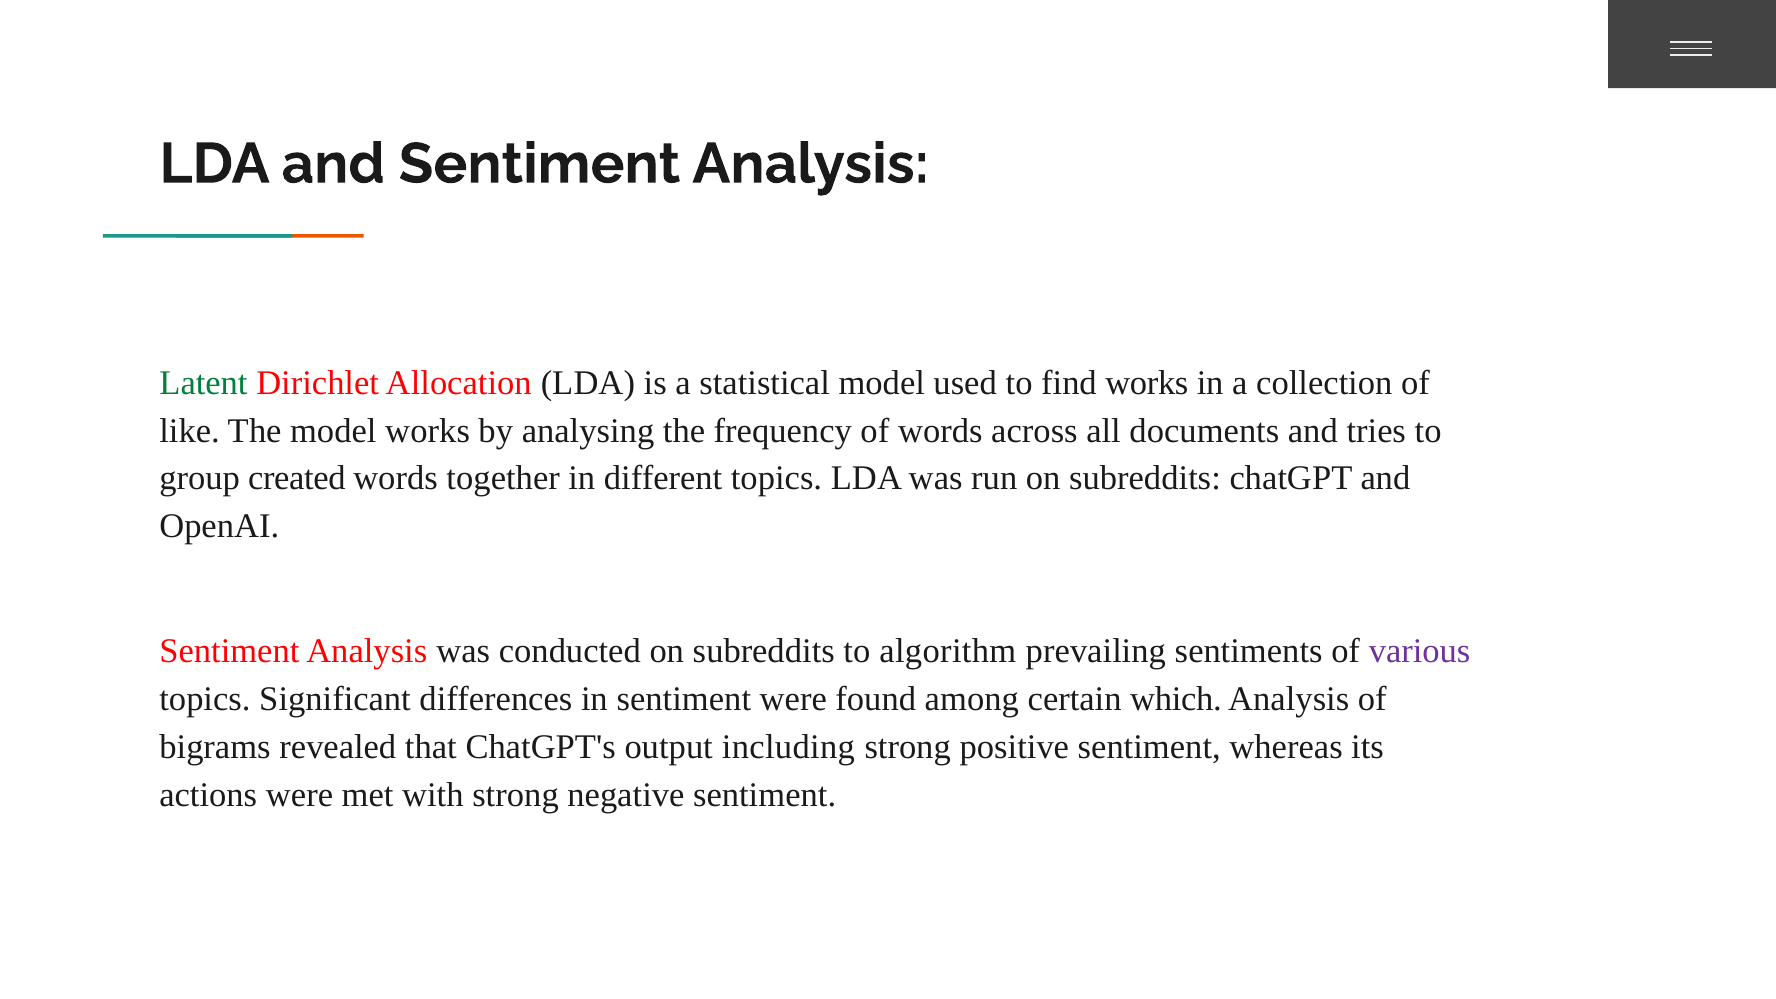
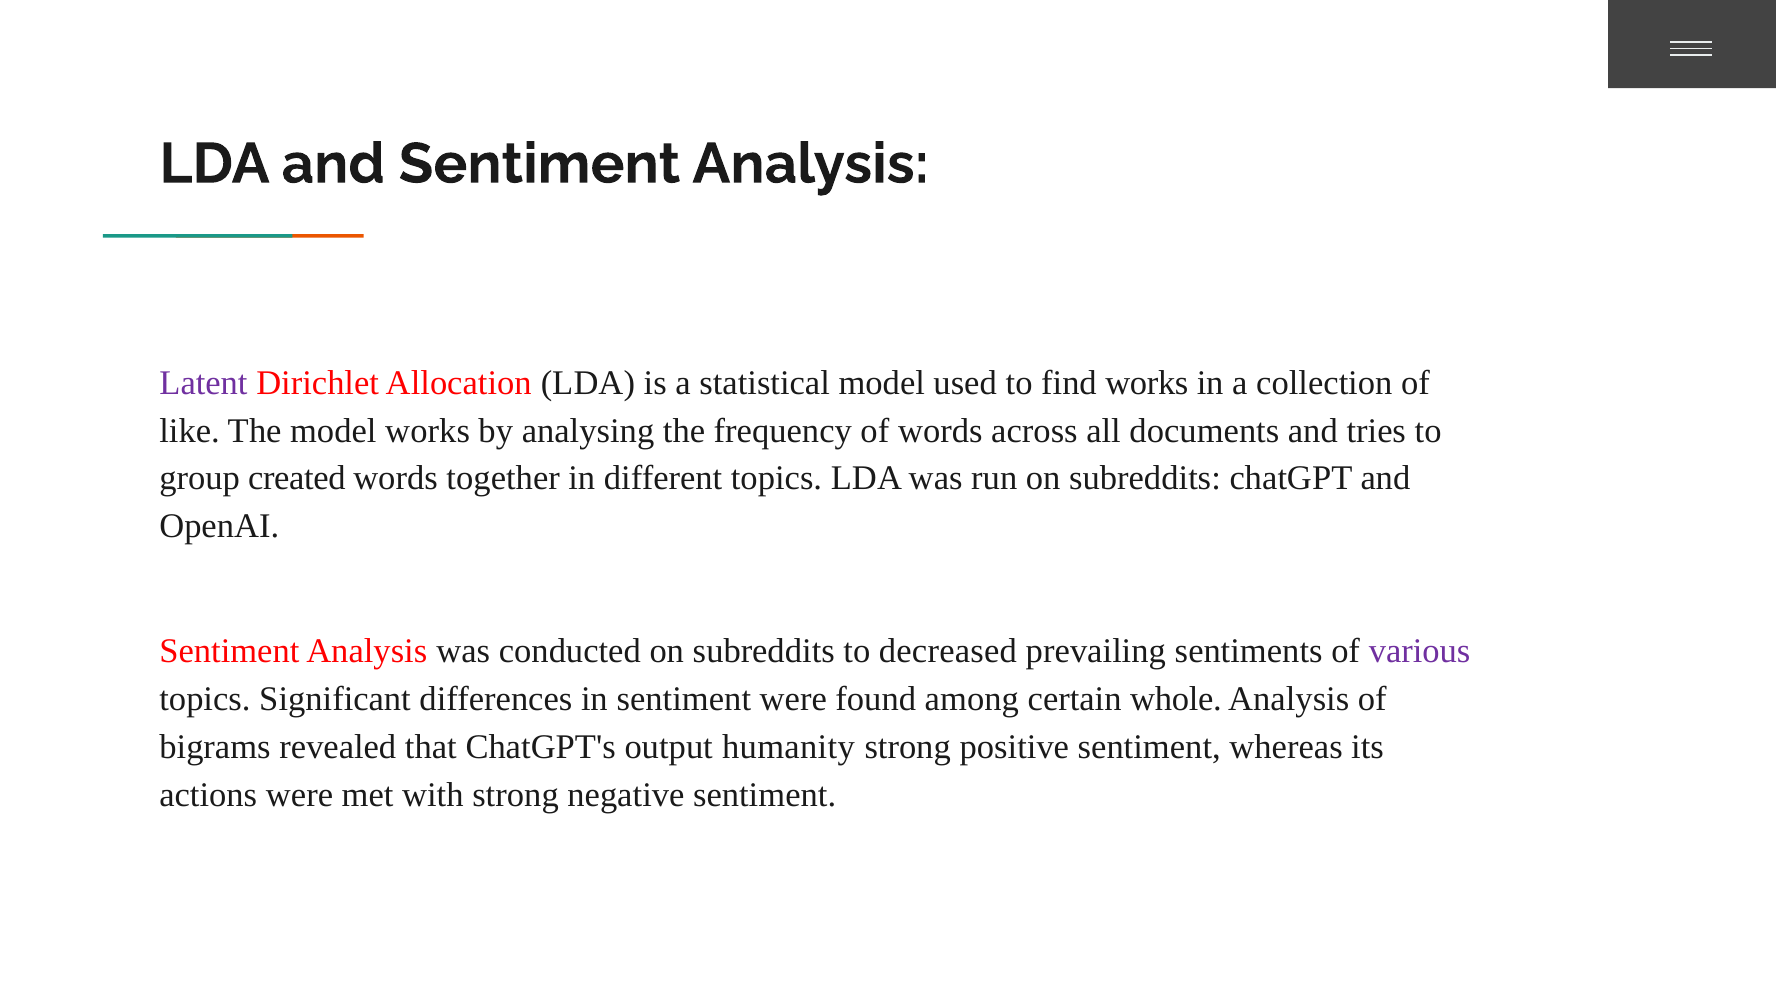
Latent colour: green -> purple
algorithm: algorithm -> decreased
which: which -> whole
including: including -> humanity
